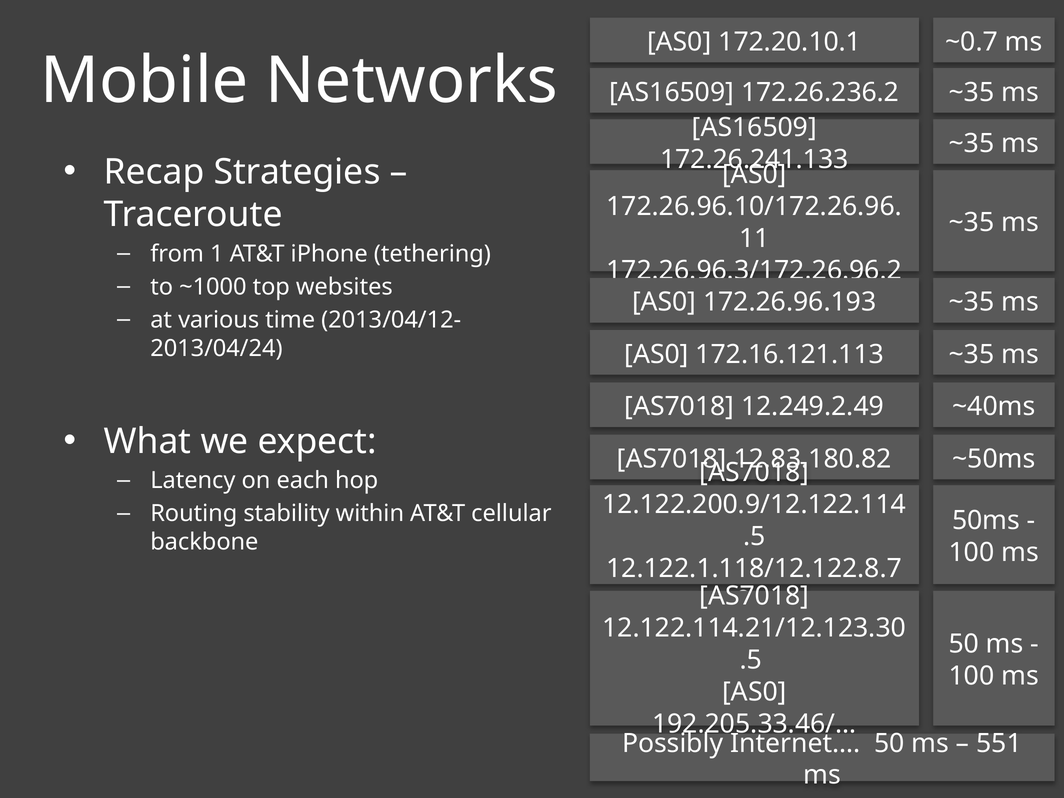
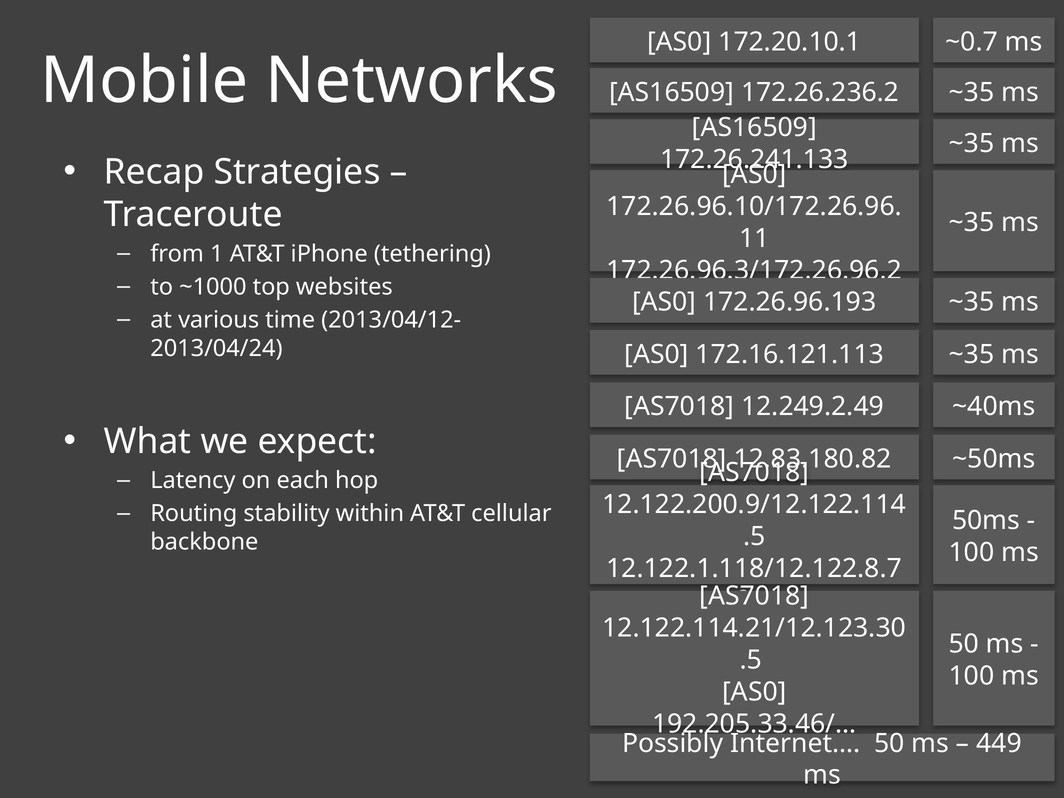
551: 551 -> 449
